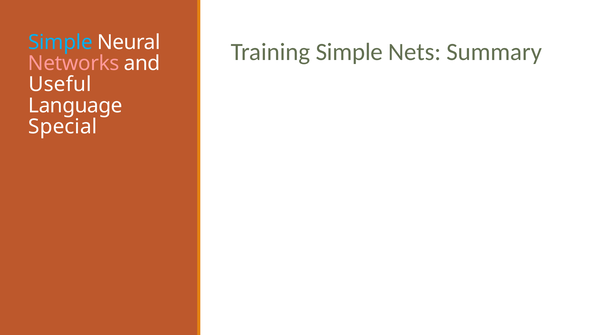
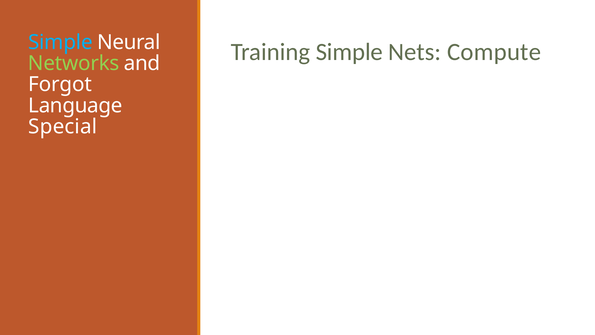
Summary: Summary -> Compute
Networks colour: pink -> light green
Useful: Useful -> Forgot
